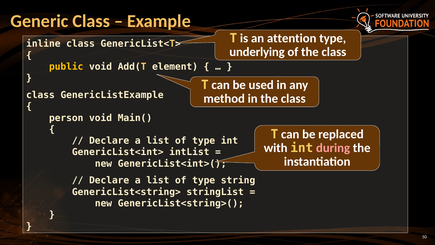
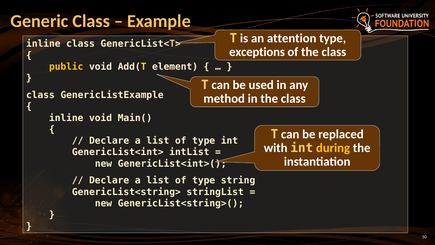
underlying: underlying -> exceptions
person at (66, 118): person -> inline
during colour: pink -> yellow
